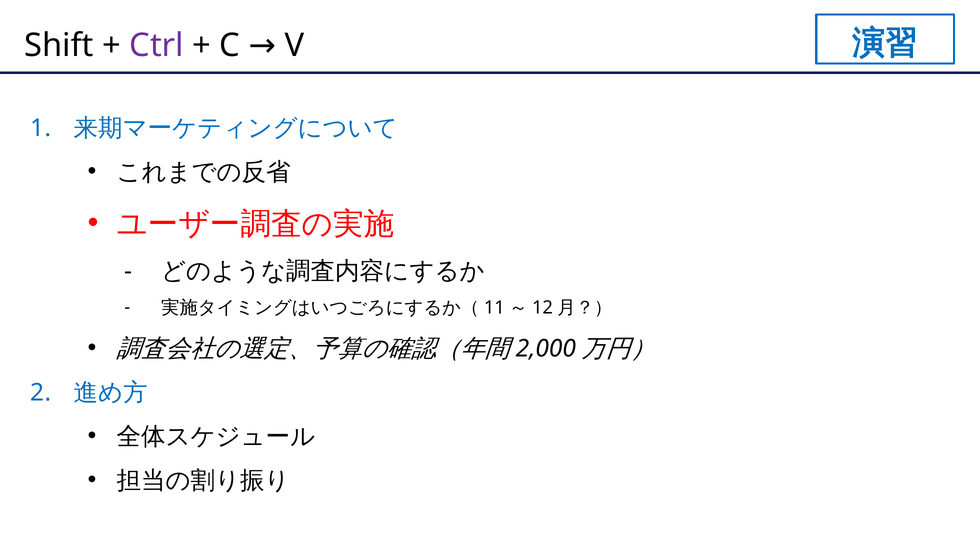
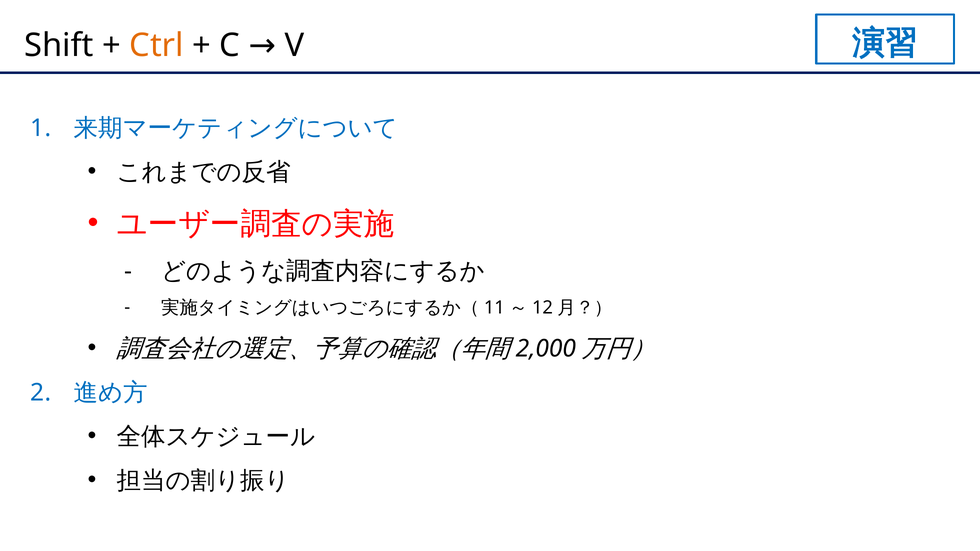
Ctrl colour: purple -> orange
